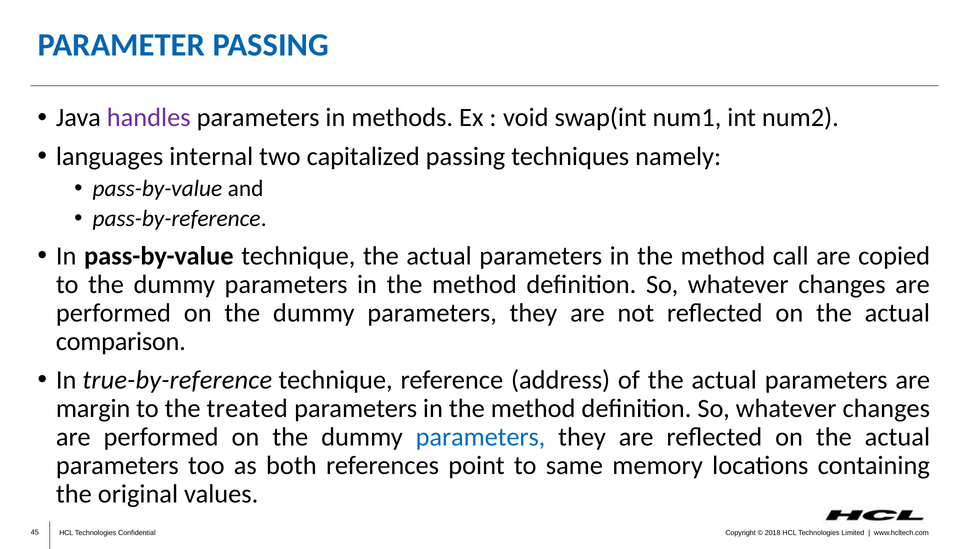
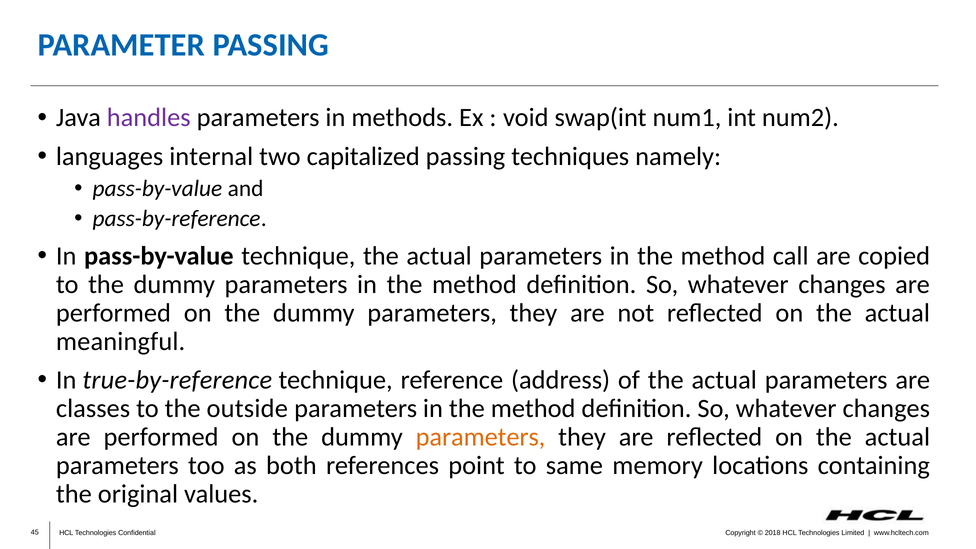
comparison: comparison -> meaningful
margin: margin -> classes
treated: treated -> outside
parameters at (481, 437) colour: blue -> orange
